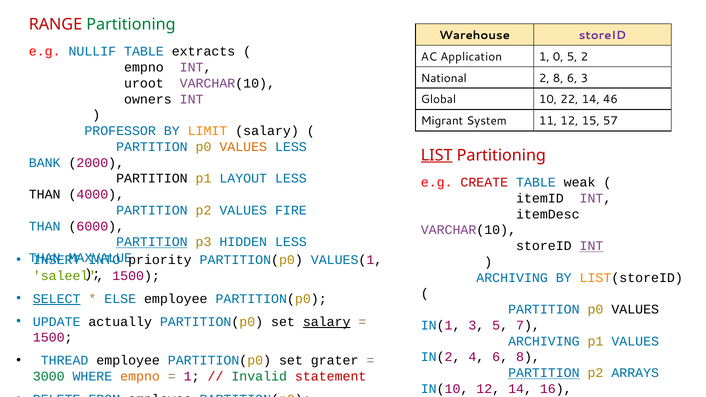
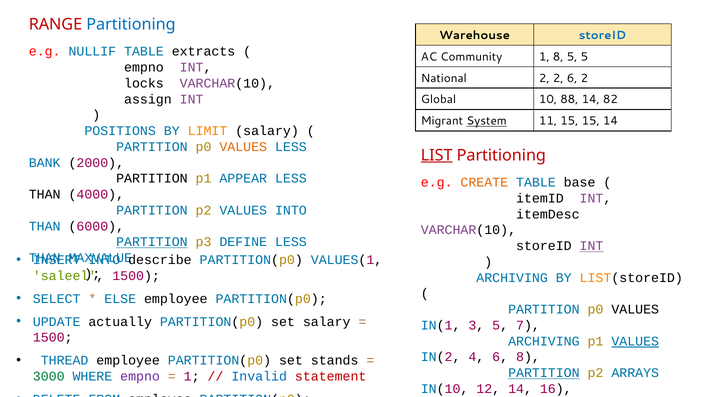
Partitioning at (131, 24) colour: green -> blue
storeID at (602, 35) colour: purple -> blue
Application: Application -> Community
1 0: 0 -> 8
5 2: 2 -> 5
2 8: 8 -> 2
6 3: 3 -> 2
uroot: uroot -> locks
owners: owners -> assign
22: 22 -> 88
46: 46 -> 82
System underline: none -> present
11 12: 12 -> 15
15 57: 57 -> 14
PROFESSOR: PROFESSOR -> POSITIONS
LAYOUT: LAYOUT -> APPEAR
CREATE colour: red -> orange
weak: weak -> base
VALUES FIRE: FIRE -> INTO
HIDDEN: HIDDEN -> DEFINE
priority: priority -> describe
SELECT underline: present -> none
salary at (327, 322) underline: present -> none
VALUES at (635, 341) underline: none -> present
grater: grater -> stands
empno at (140, 376) colour: orange -> purple
Invalid colour: green -> blue
